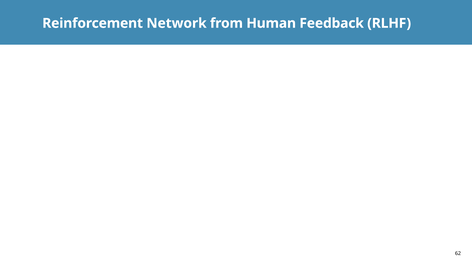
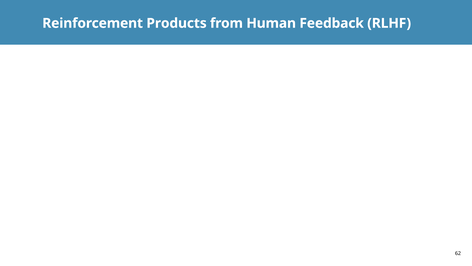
Network: Network -> Products
